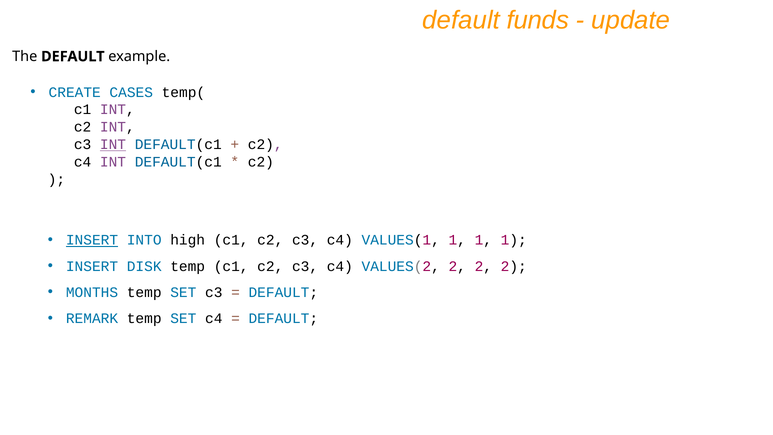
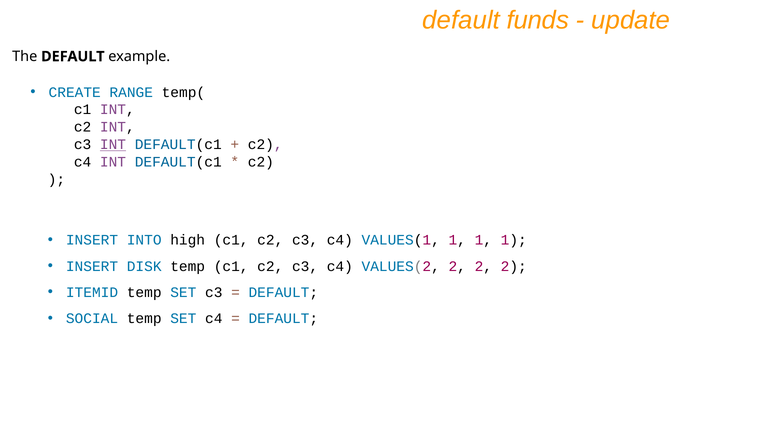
CASES: CASES -> RANGE
INSERT at (92, 240) underline: present -> none
MONTHS: MONTHS -> ITEMID
REMARK: REMARK -> SOCIAL
